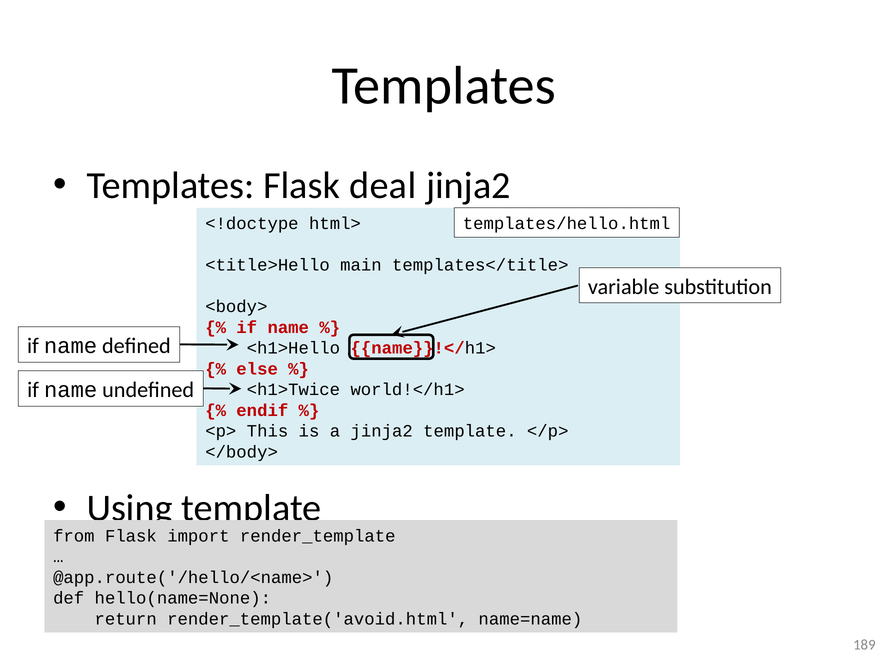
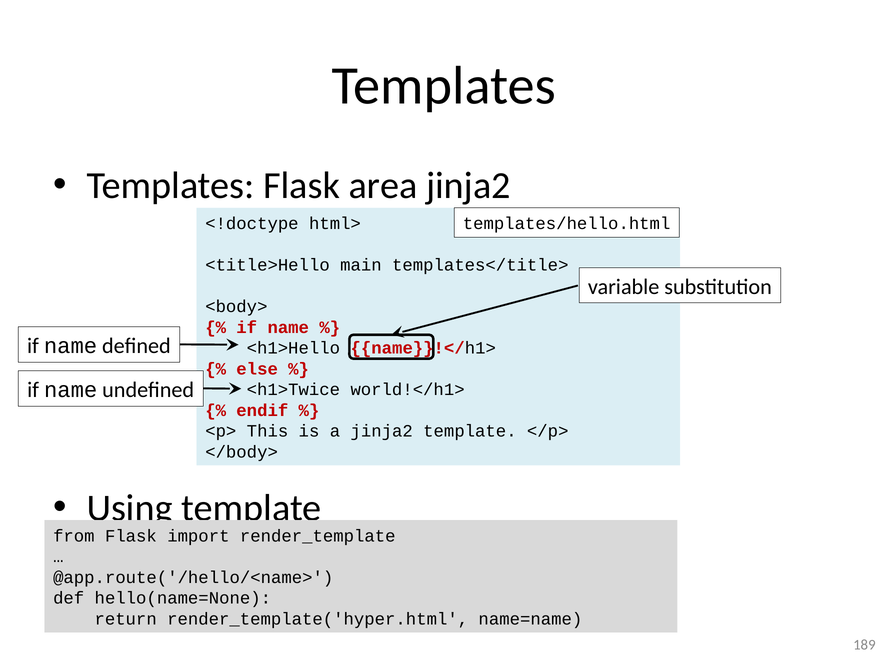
deal: deal -> area
render_template('avoid.html: render_template('avoid.html -> render_template('hyper.html
